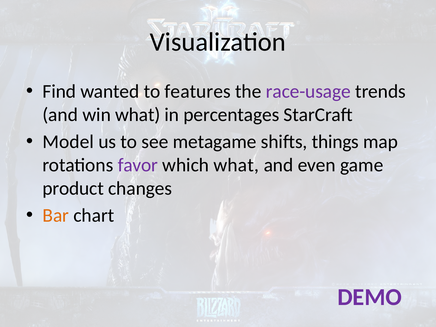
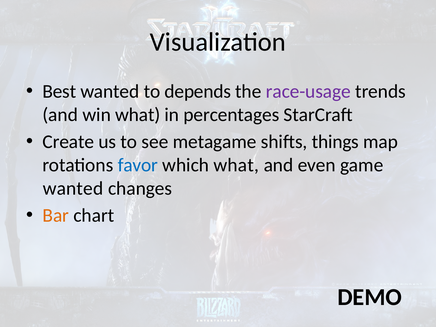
Find: Find -> Best
features: features -> depends
Model: Model -> Create
favor colour: purple -> blue
product at (73, 188): product -> wanted
DEMO colour: purple -> black
